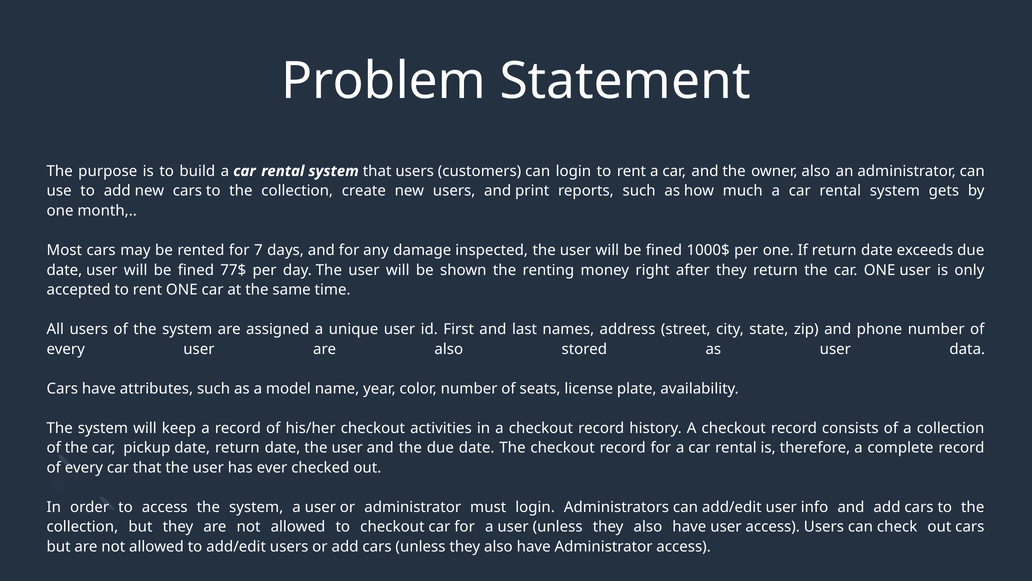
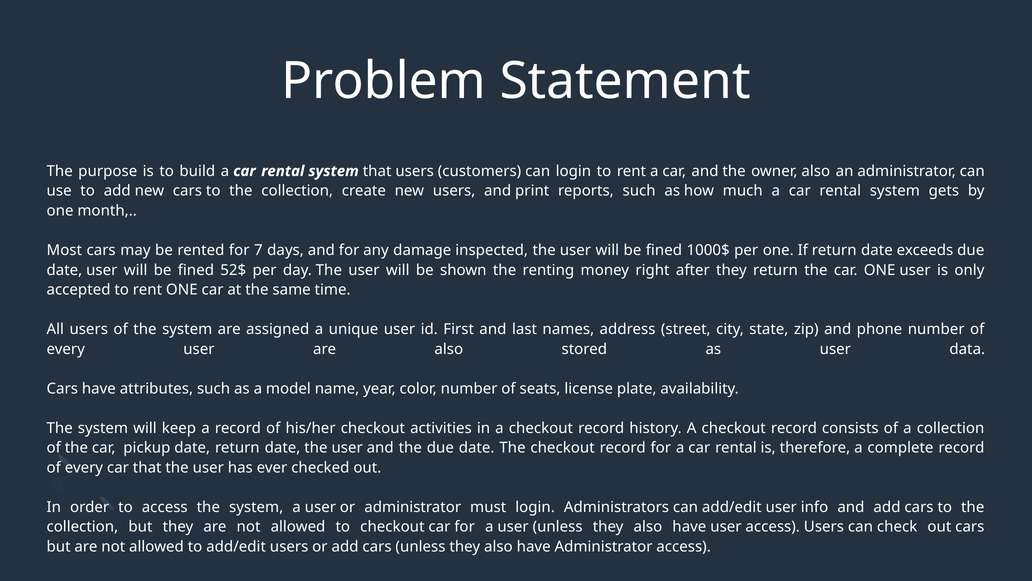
77$: 77$ -> 52$
